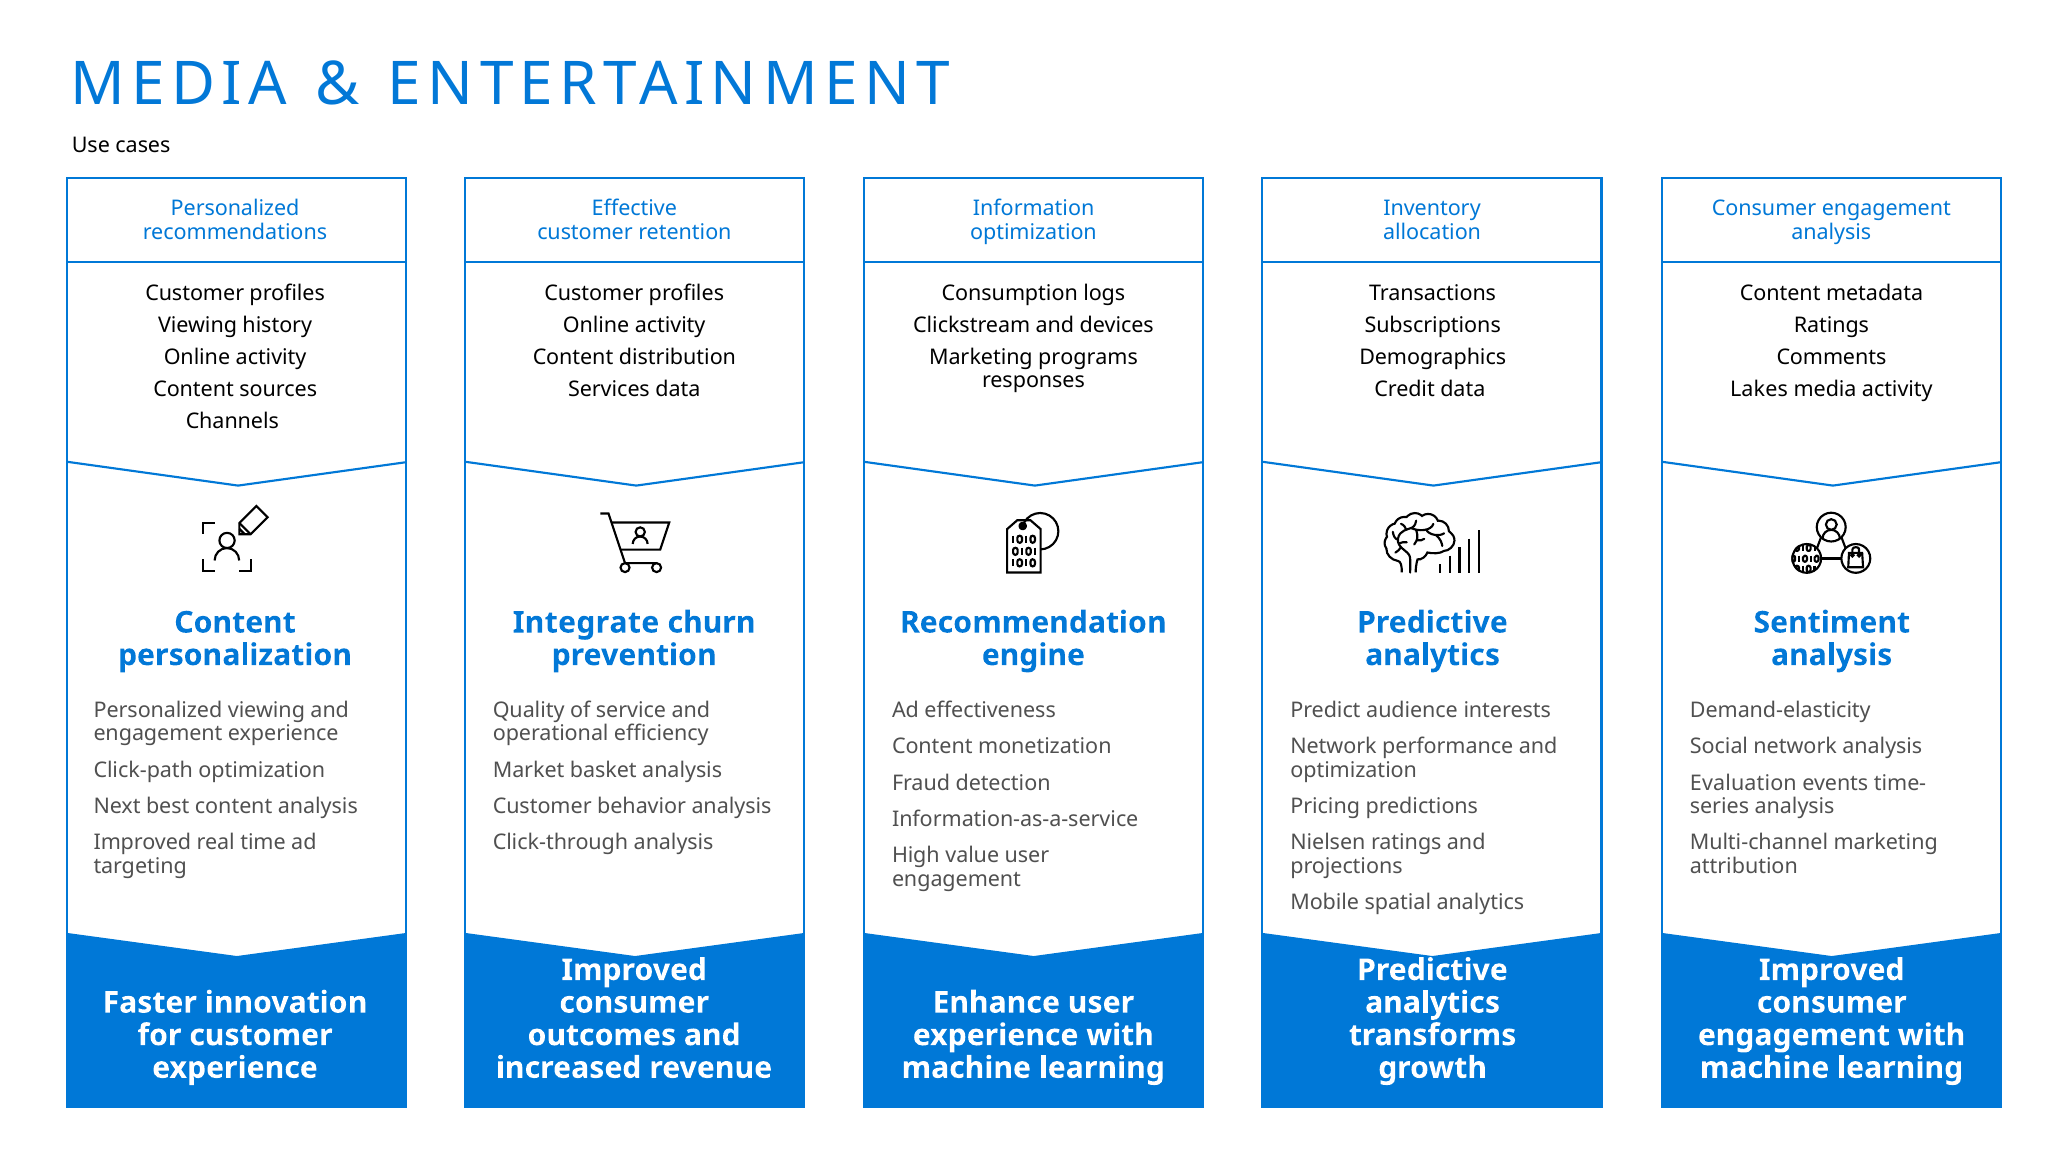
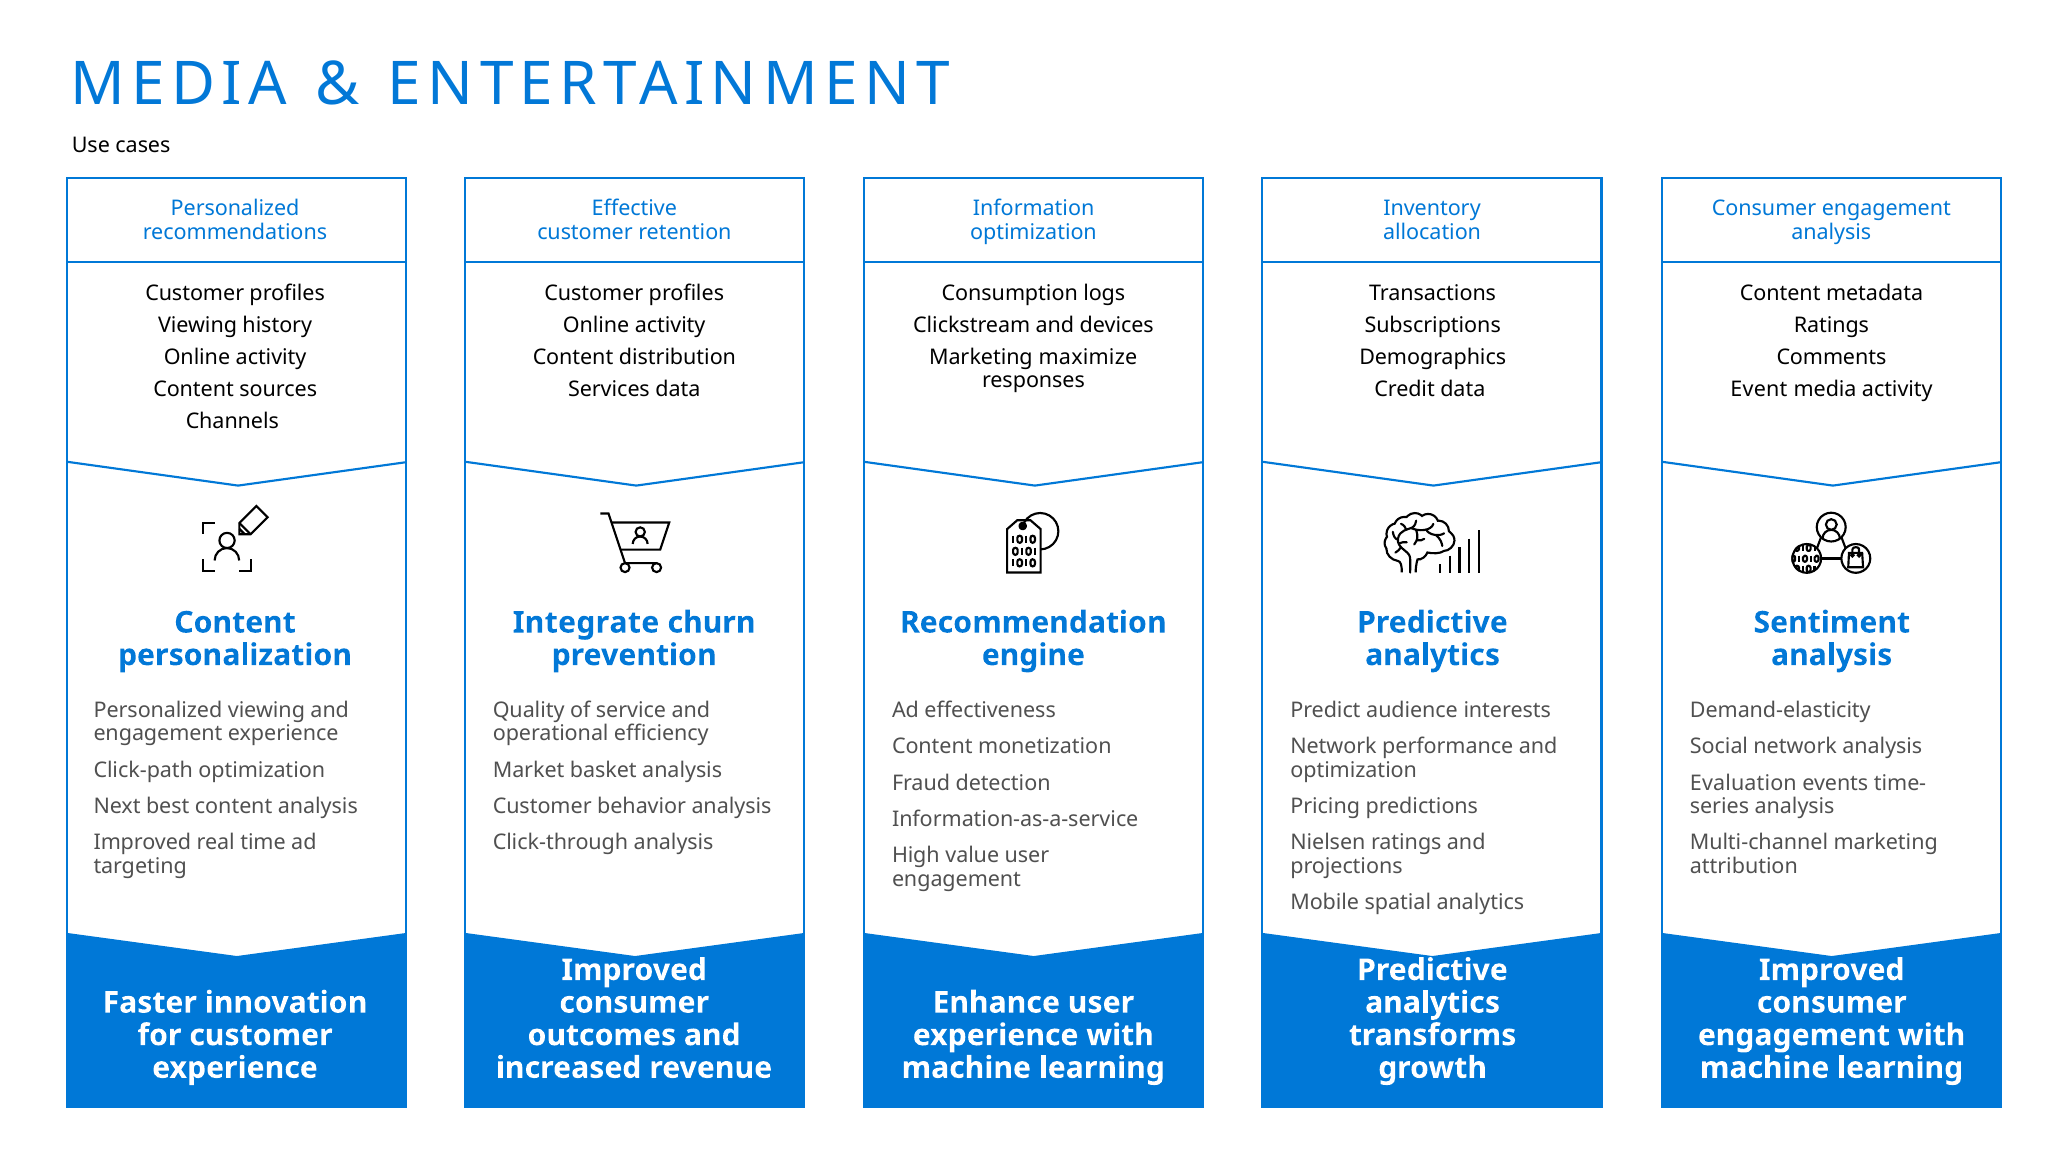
programs: programs -> maximize
Lakes: Lakes -> Event
